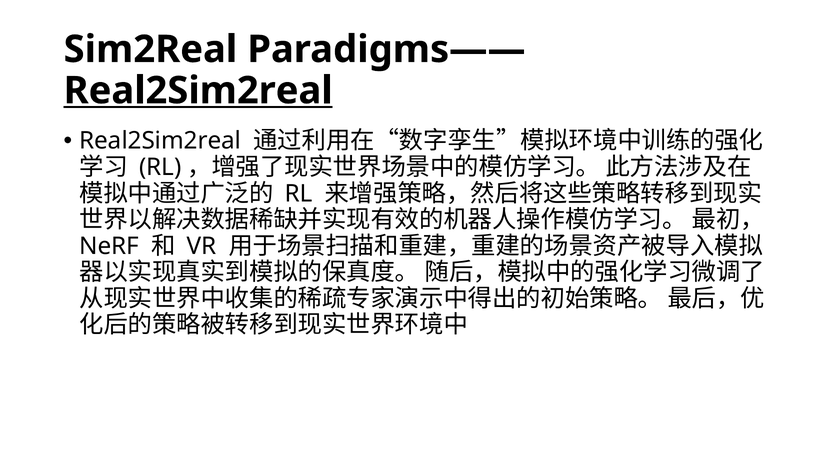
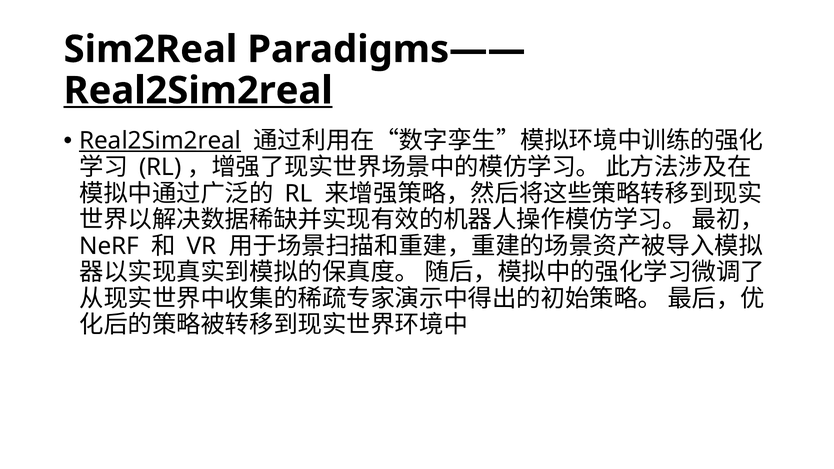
Real2Sim2real at (160, 141) underline: none -> present
